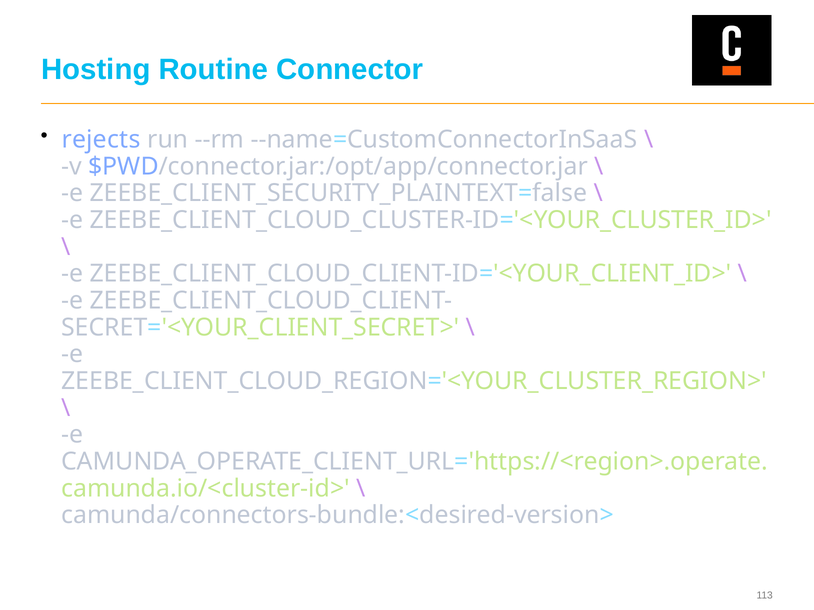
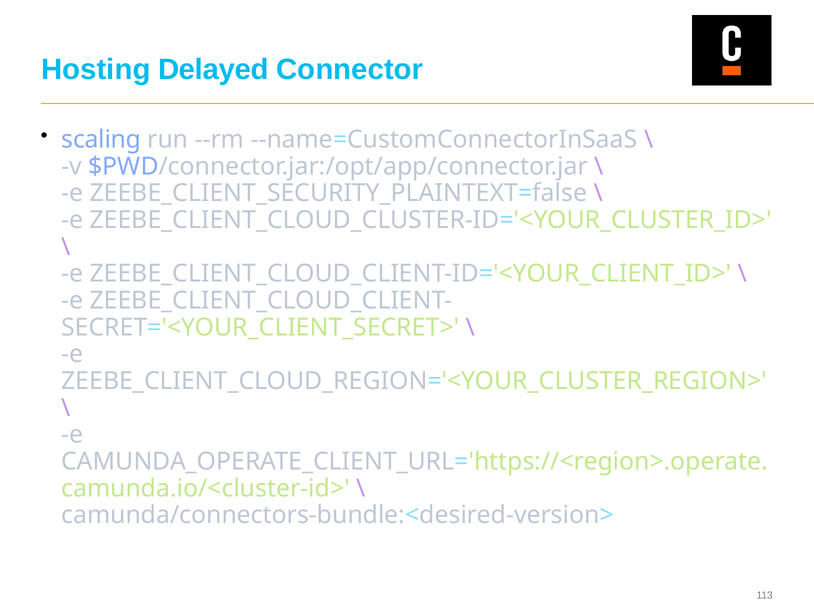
Routine: Routine -> Delayed
rejects: rejects -> scaling
